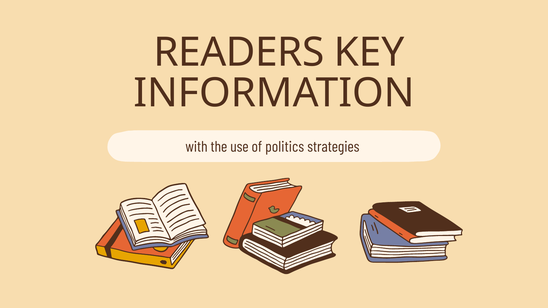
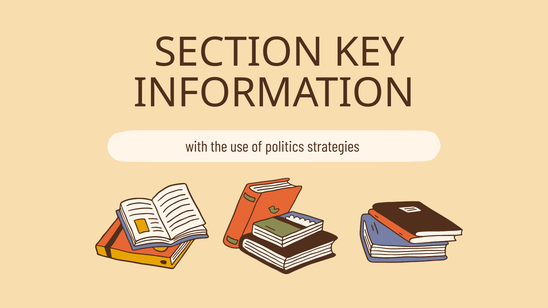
READERS: READERS -> SECTION
